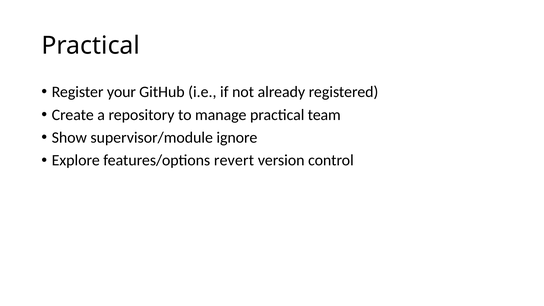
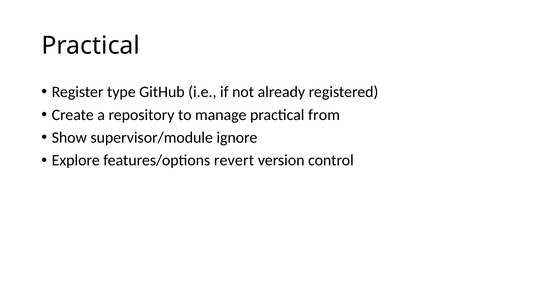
your: your -> type
team: team -> from
